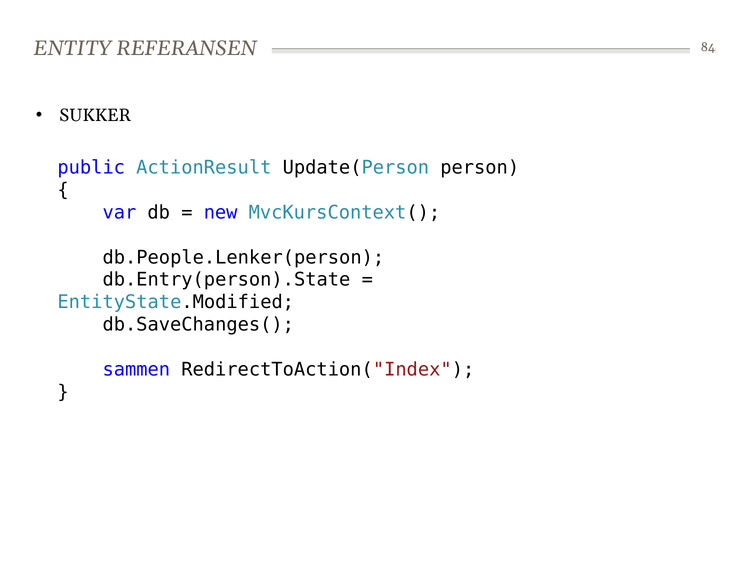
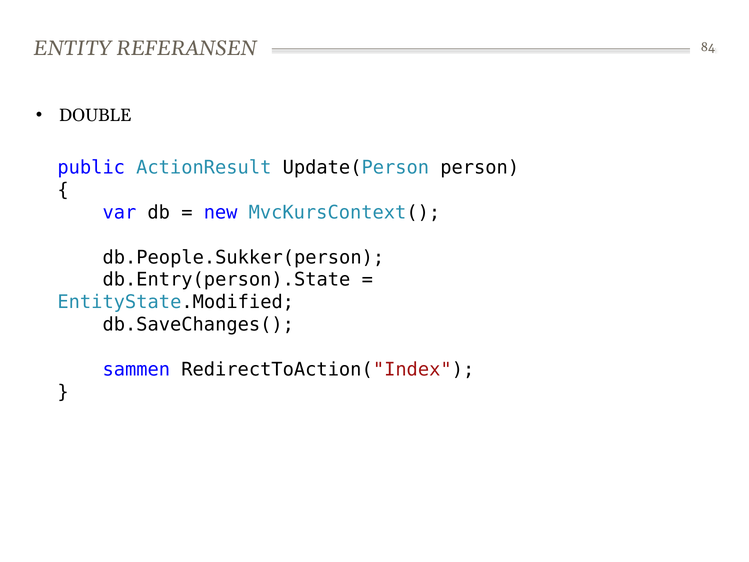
SUKKER: SUKKER -> DOUBLE
db.People.Lenker(person: db.People.Lenker(person -> db.People.Sukker(person
